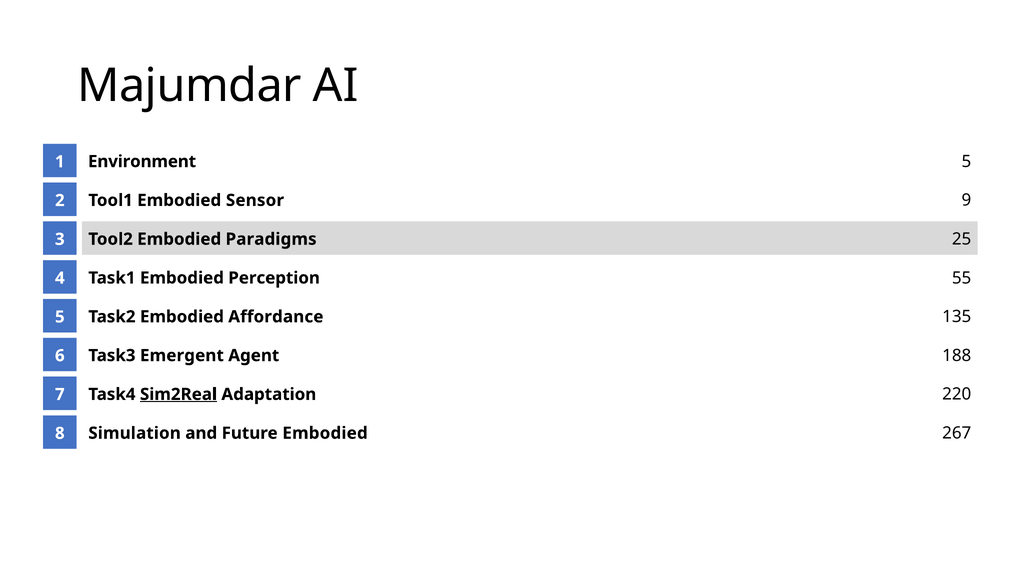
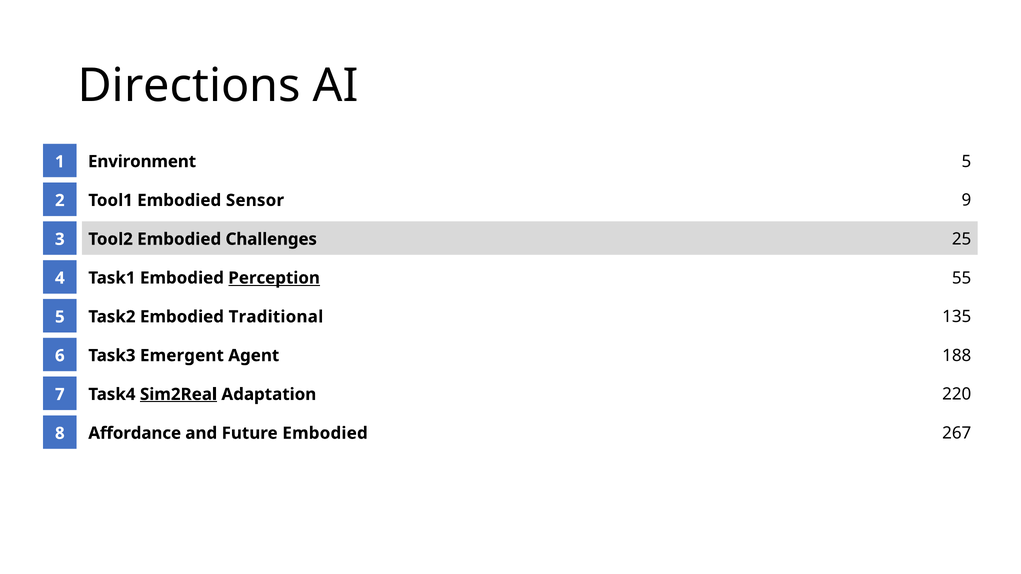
Majumdar: Majumdar -> Directions
Paradigms: Paradigms -> Challenges
Perception underline: none -> present
Affordance: Affordance -> Traditional
Simulation: Simulation -> Affordance
